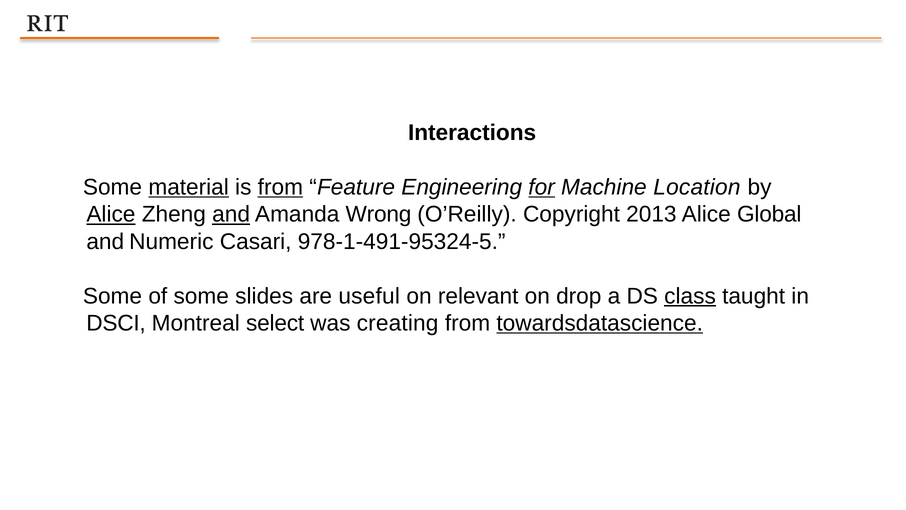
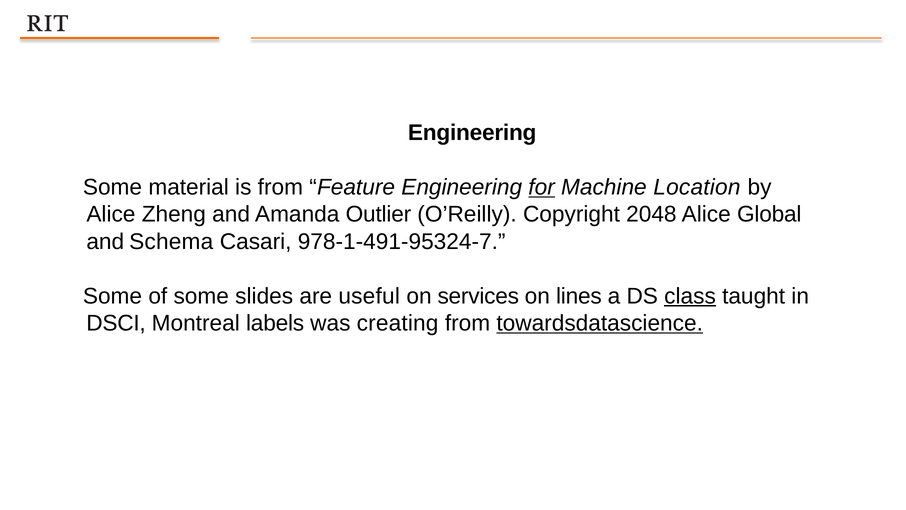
Interactions at (472, 133): Interactions -> Engineering
material underline: present -> none
from at (280, 187) underline: present -> none
Alice at (111, 214) underline: present -> none
and at (231, 214) underline: present -> none
Wrong: Wrong -> Outlier
2013: 2013 -> 2048
Numeric: Numeric -> Schema
978-1-491-95324-5: 978-1-491-95324-5 -> 978-1-491-95324-7
relevant: relevant -> services
drop: drop -> lines
select: select -> labels
